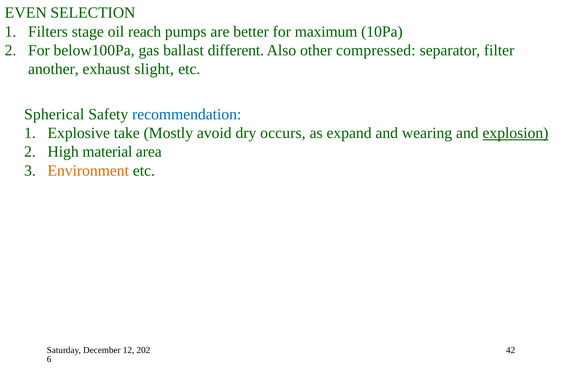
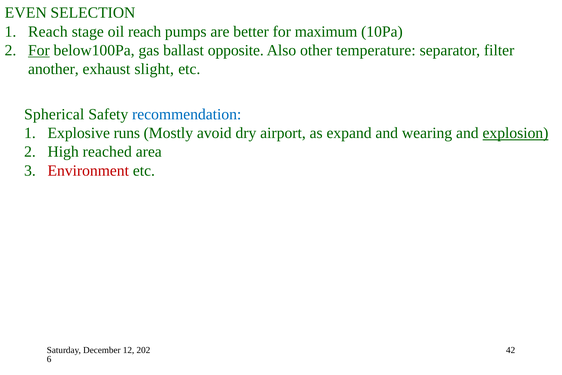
Filters at (48, 31): Filters -> Reach
For at (39, 50) underline: none -> present
different: different -> opposite
compressed: compressed -> temperature
take: take -> runs
occurs: occurs -> airport
material: material -> reached
Environment colour: orange -> red
